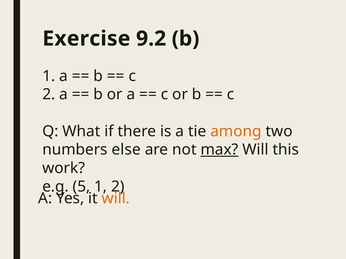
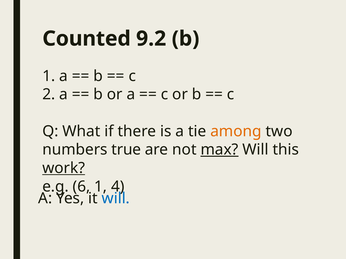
Exercise: Exercise -> Counted
else: else -> true
work underline: none -> present
5: 5 -> 6
1 2: 2 -> 4
will at (116, 199) colour: orange -> blue
